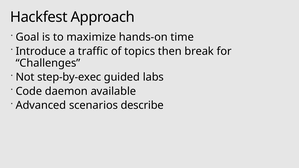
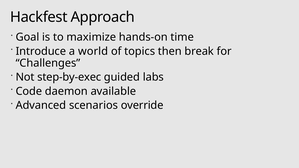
traffic: traffic -> world
describe: describe -> override
